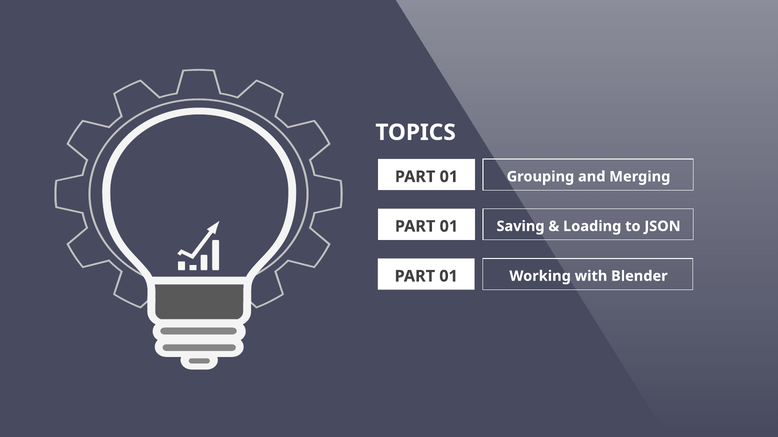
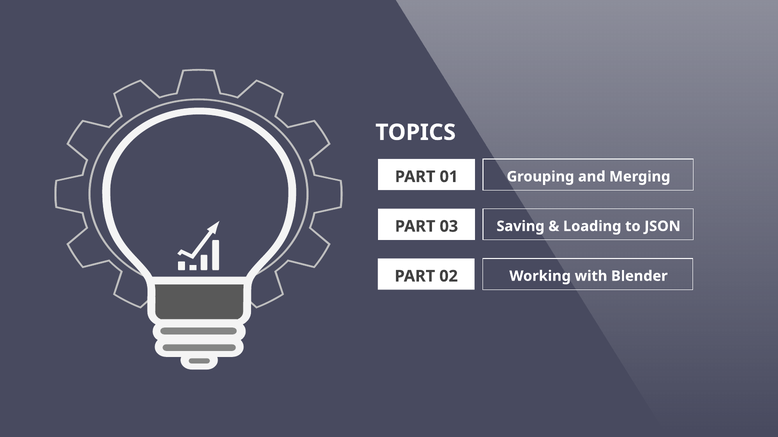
01 at (449, 227): 01 -> 03
01 at (449, 277): 01 -> 02
